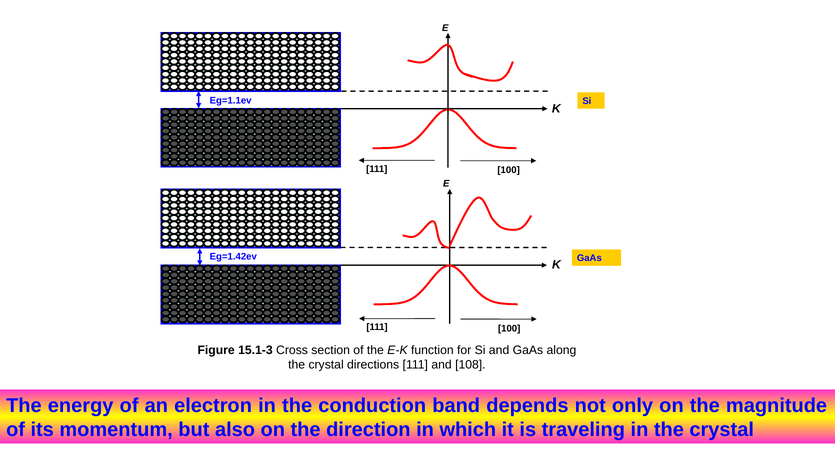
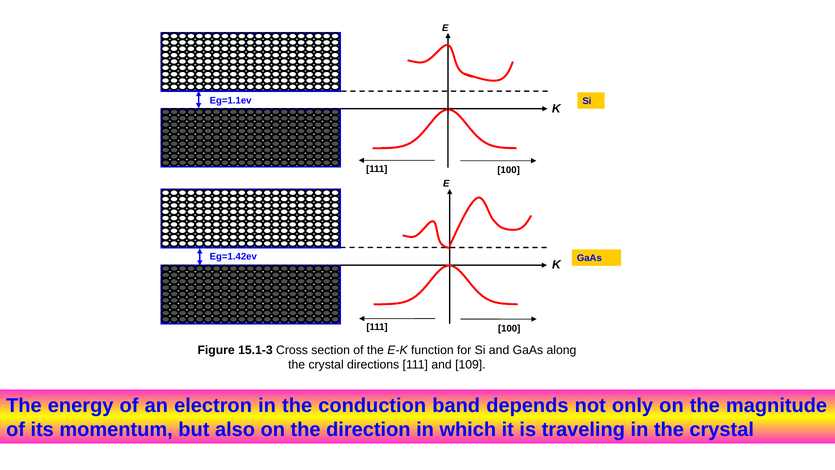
108: 108 -> 109
